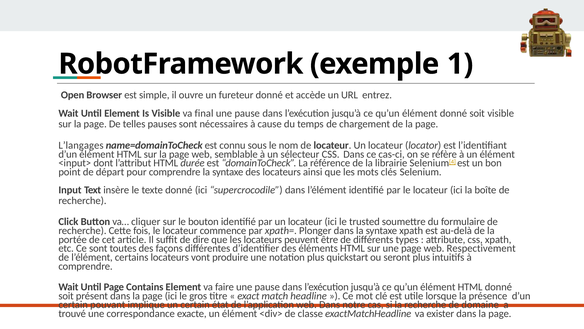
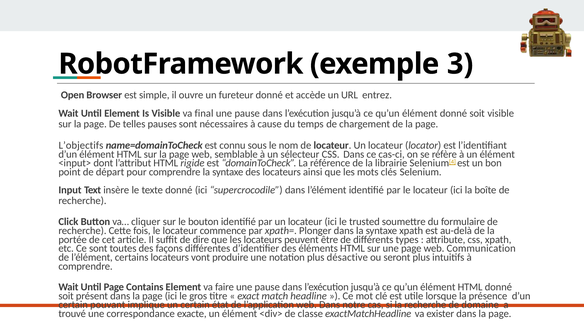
1: 1 -> 3
L’langages: L’langages -> L’objectifs
durée: durée -> rigide
Respectivement: Respectivement -> Communication
quickstart: quickstart -> désactive
